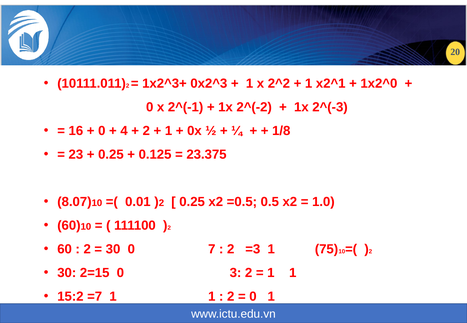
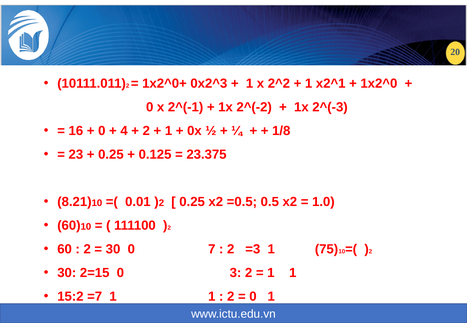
1x2^3+: 1x2^3+ -> 1x2^0+
8.07: 8.07 -> 8.21
